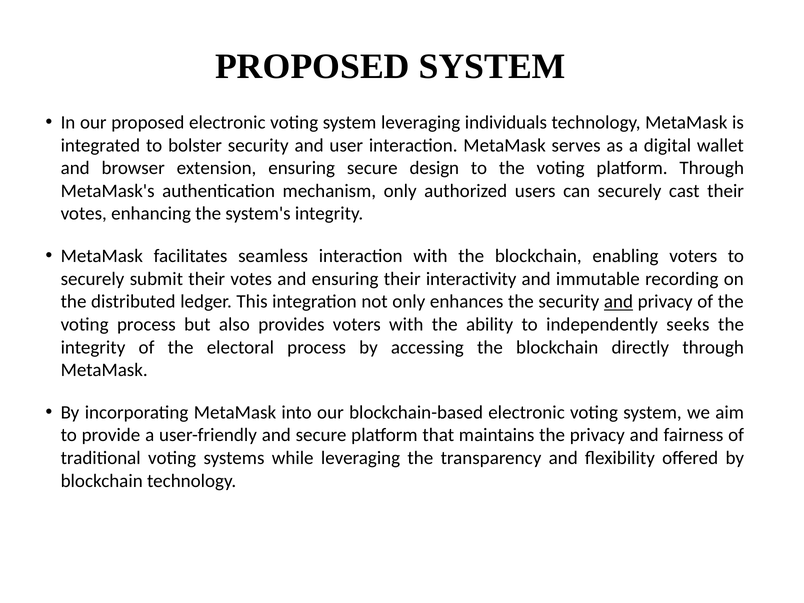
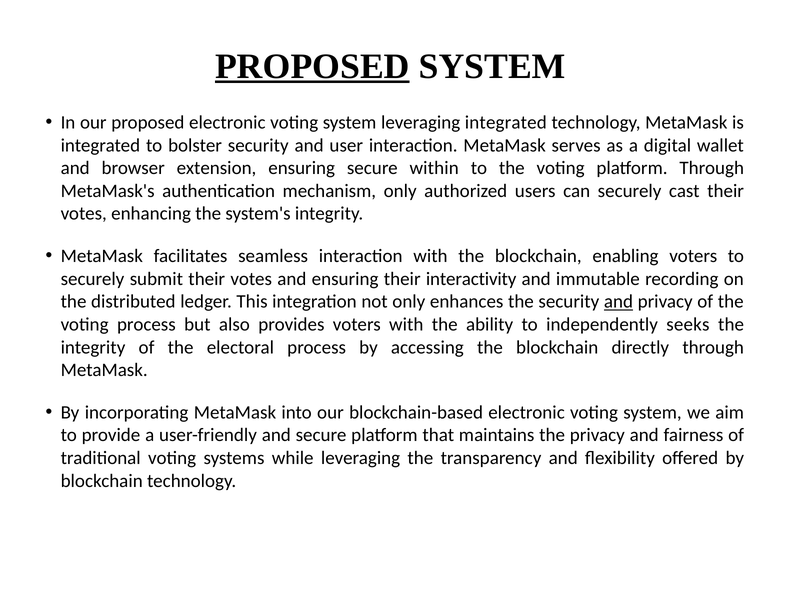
PROPOSED at (312, 66) underline: none -> present
leveraging individuals: individuals -> integrated
design: design -> within
